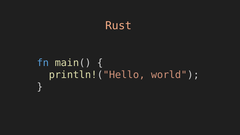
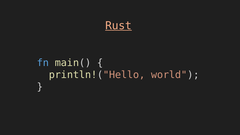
Rust underline: none -> present
